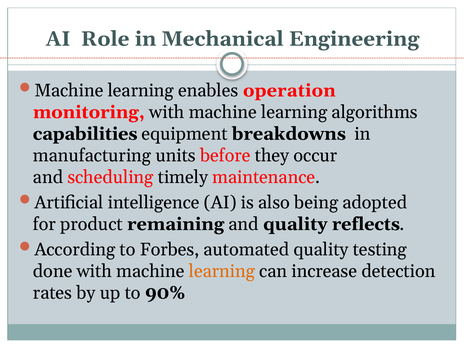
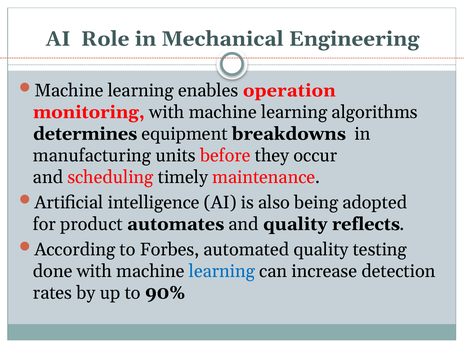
capabilities: capabilities -> determines
remaining: remaining -> automates
learning at (222, 271) colour: orange -> blue
